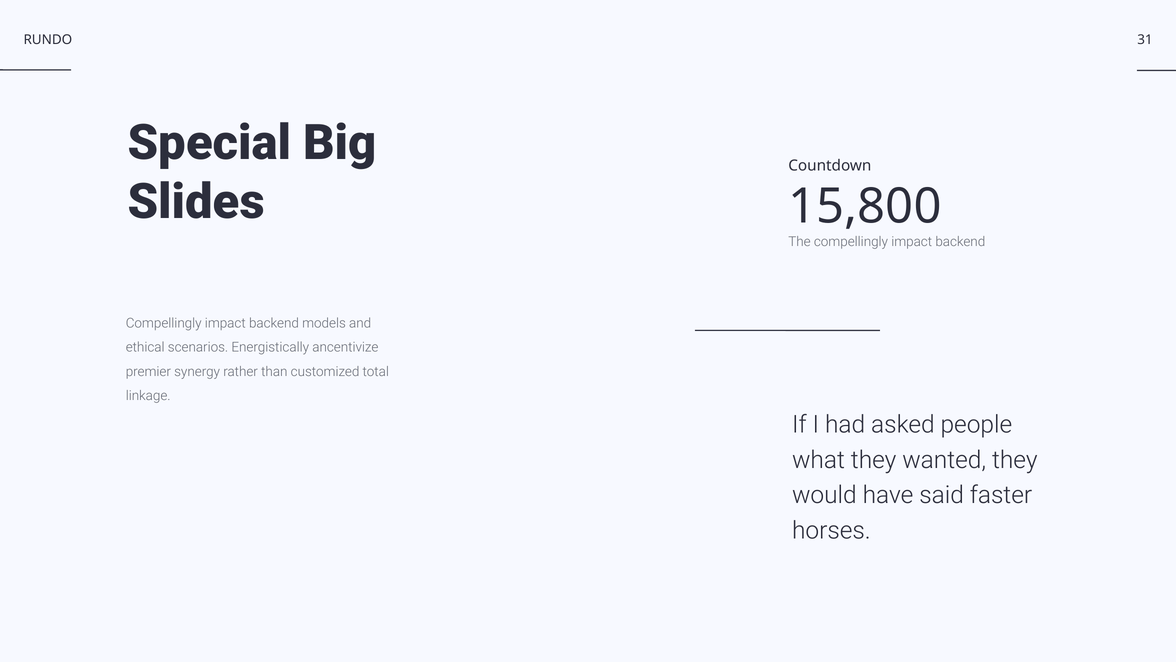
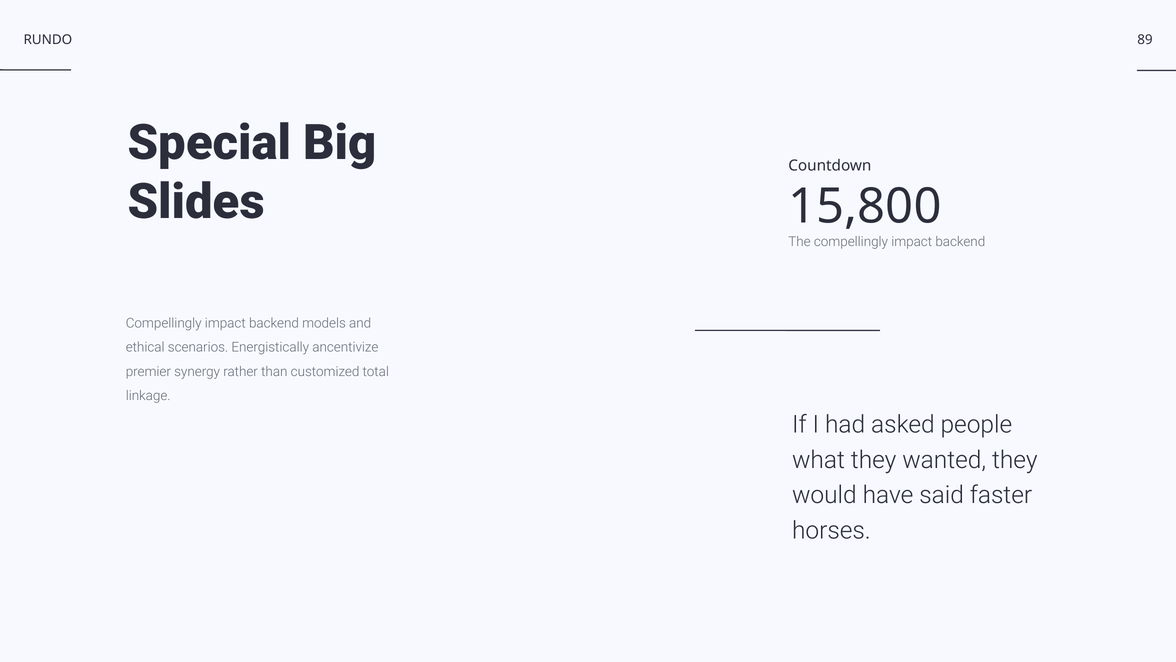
31: 31 -> 89
